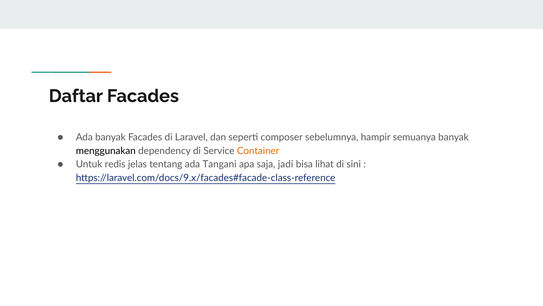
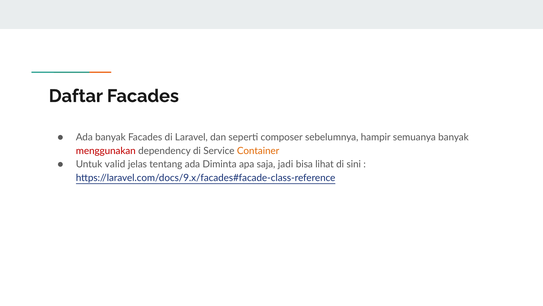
menggunakan colour: black -> red
redis: redis -> valid
Tangani: Tangani -> Diminta
